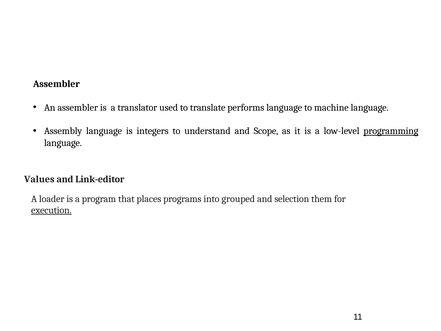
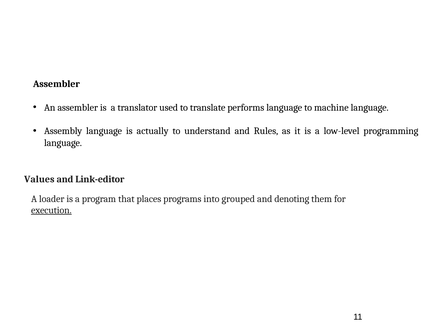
integers: integers -> actually
Scope: Scope -> Rules
programming underline: present -> none
selection: selection -> denoting
